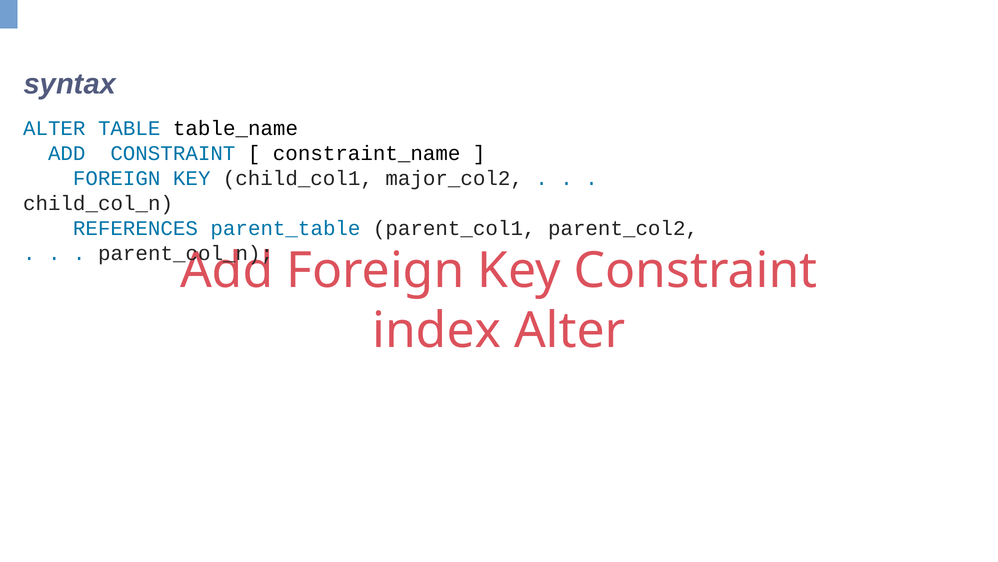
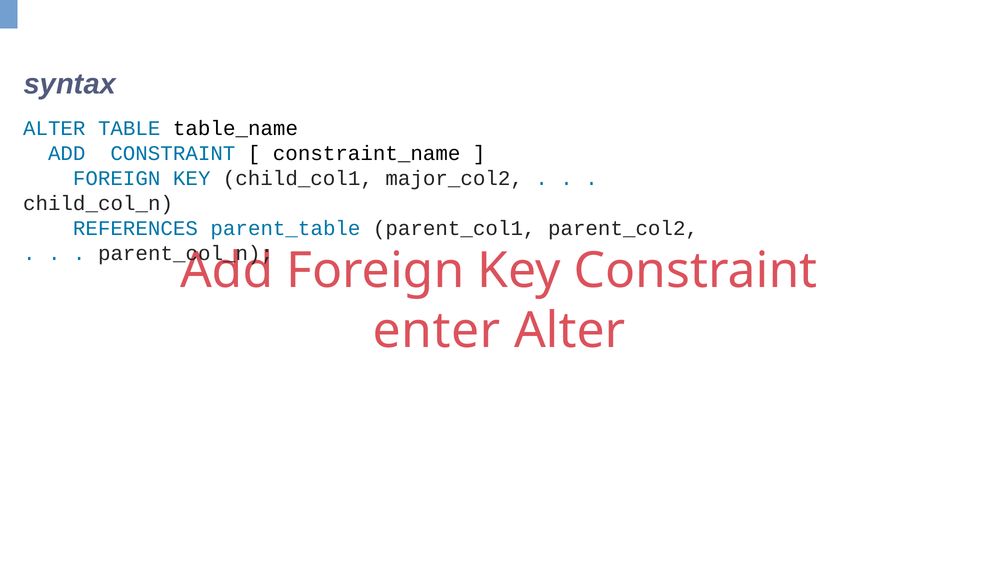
index: index -> enter
